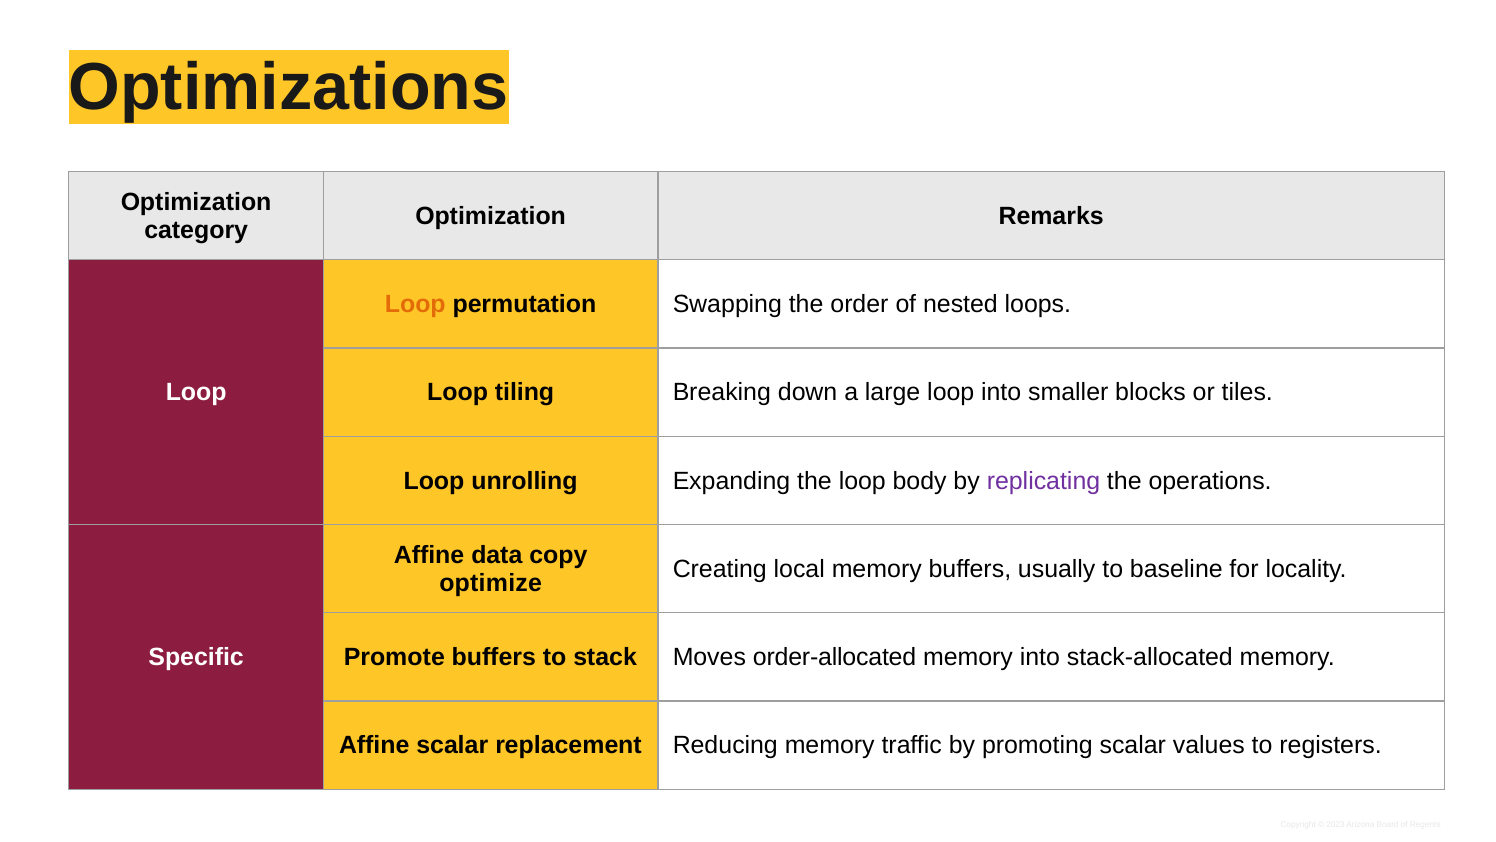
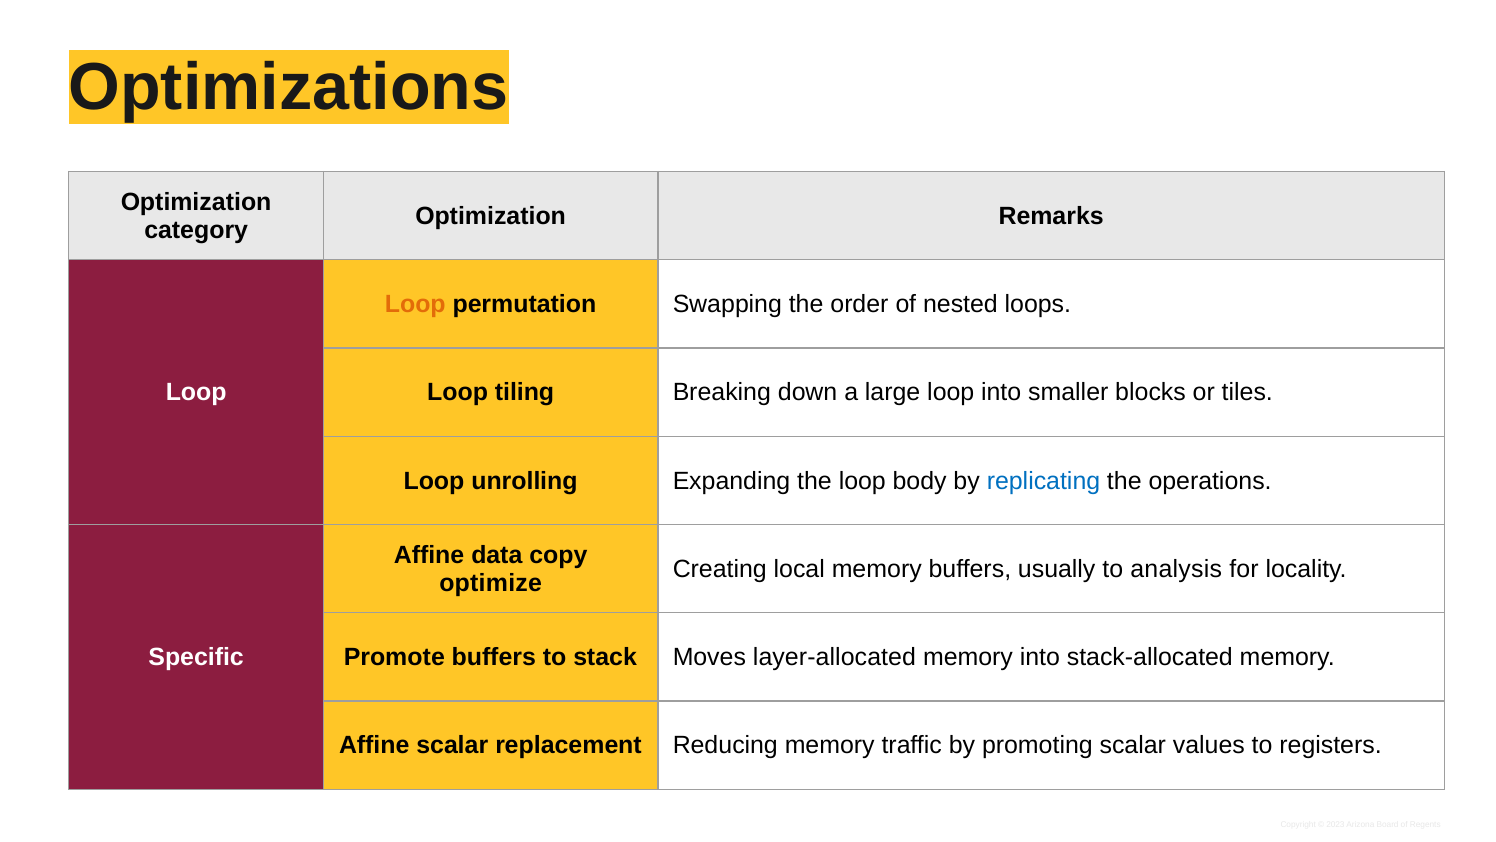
replicating colour: purple -> blue
baseline: baseline -> analysis
order-allocated: order-allocated -> layer-allocated
